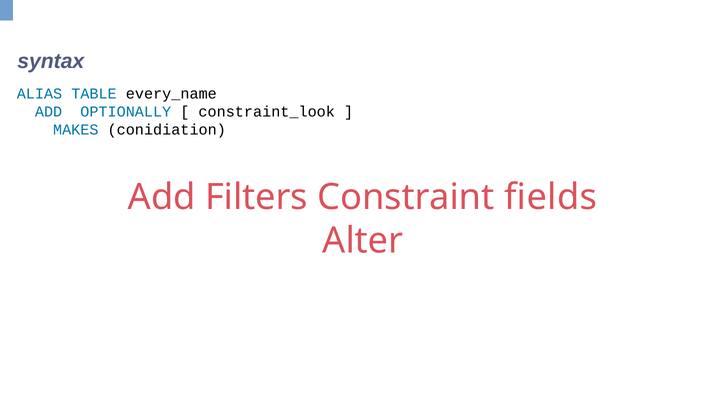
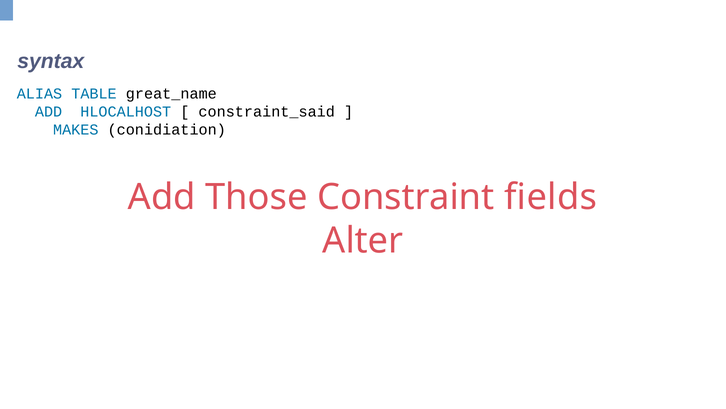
every_name: every_name -> great_name
OPTIONALLY: OPTIONALLY -> HLOCALHOST
constraint_look: constraint_look -> constraint_said
Filters: Filters -> Those
